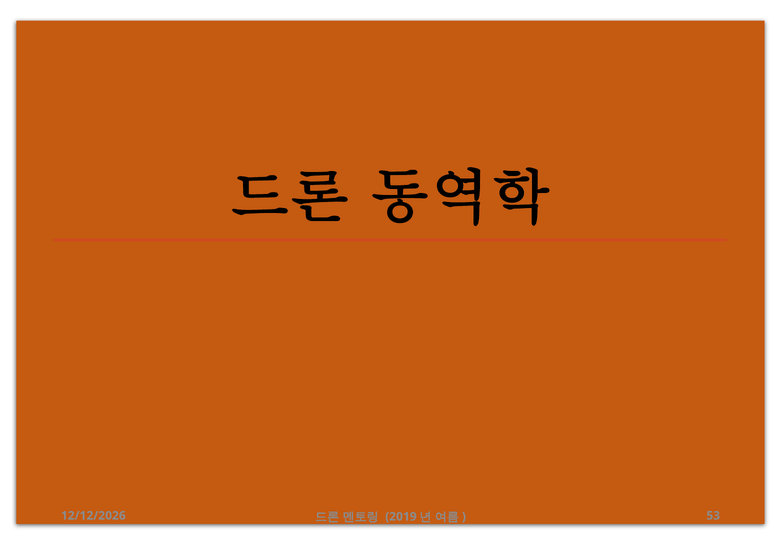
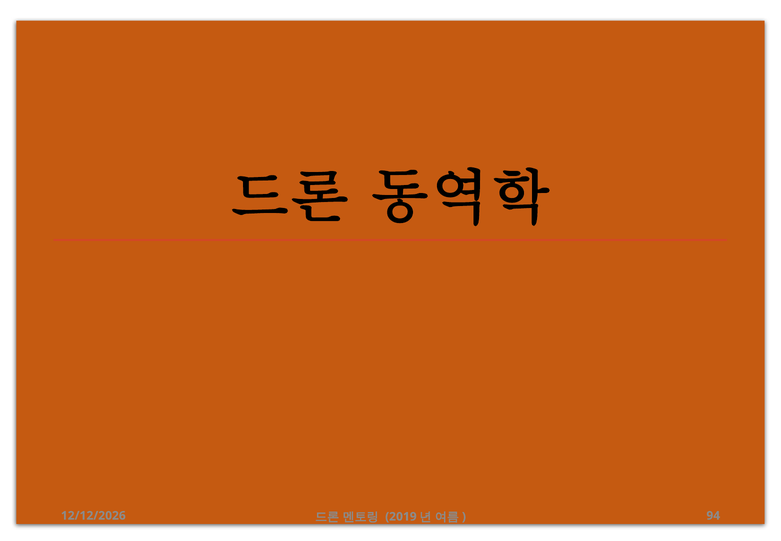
53: 53 -> 94
